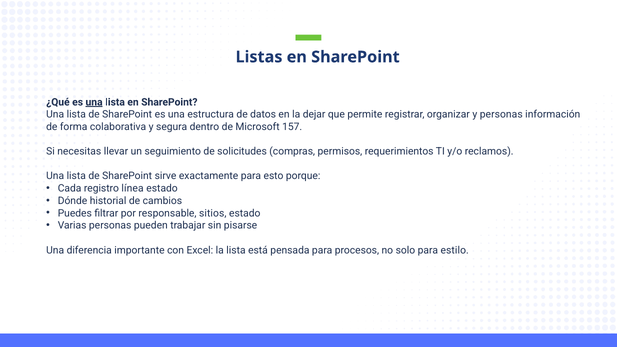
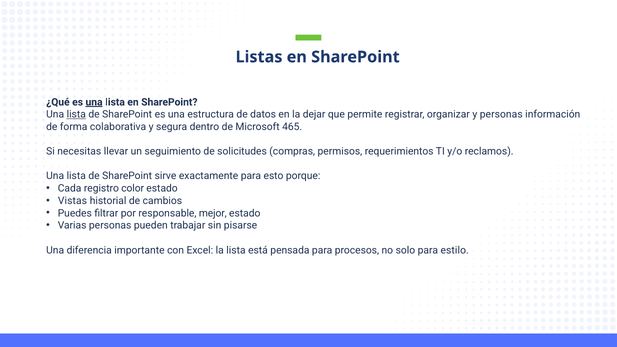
lista at (76, 114) underline: none -> present
157: 157 -> 465
línea: línea -> color
Dónde: Dónde -> Vistas
sitios: sitios -> mejor
